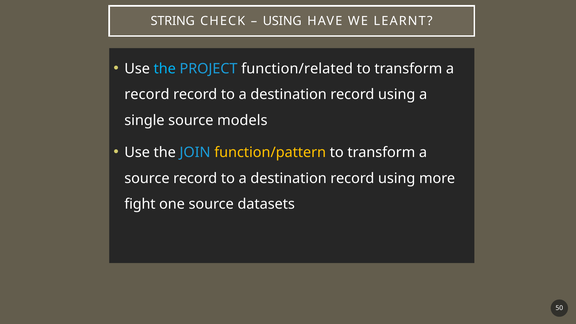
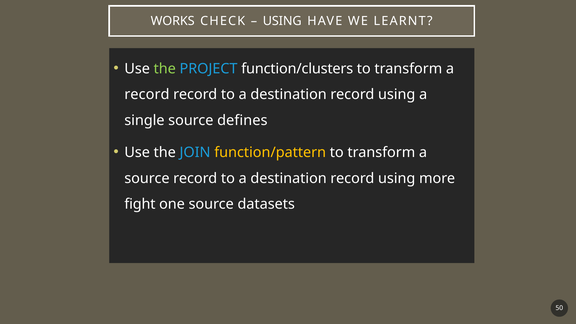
STRING: STRING -> WORKS
the at (165, 69) colour: light blue -> light green
function/related: function/related -> function/clusters
models: models -> defines
